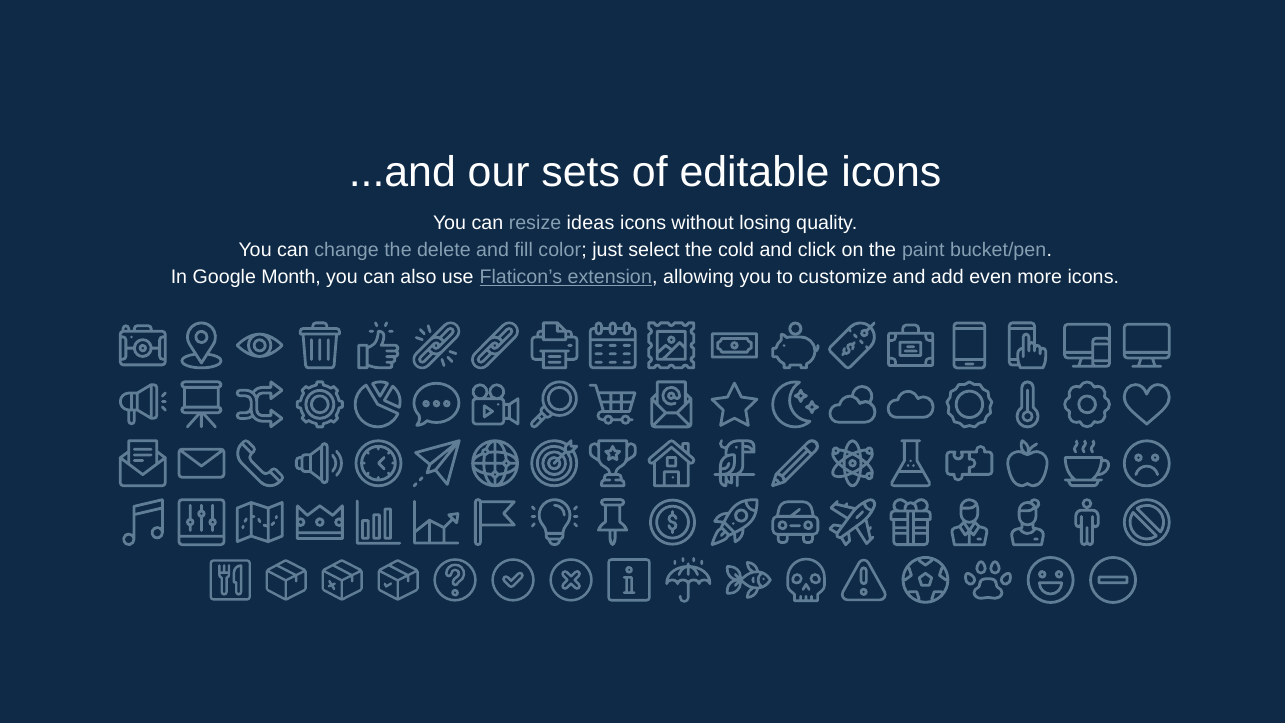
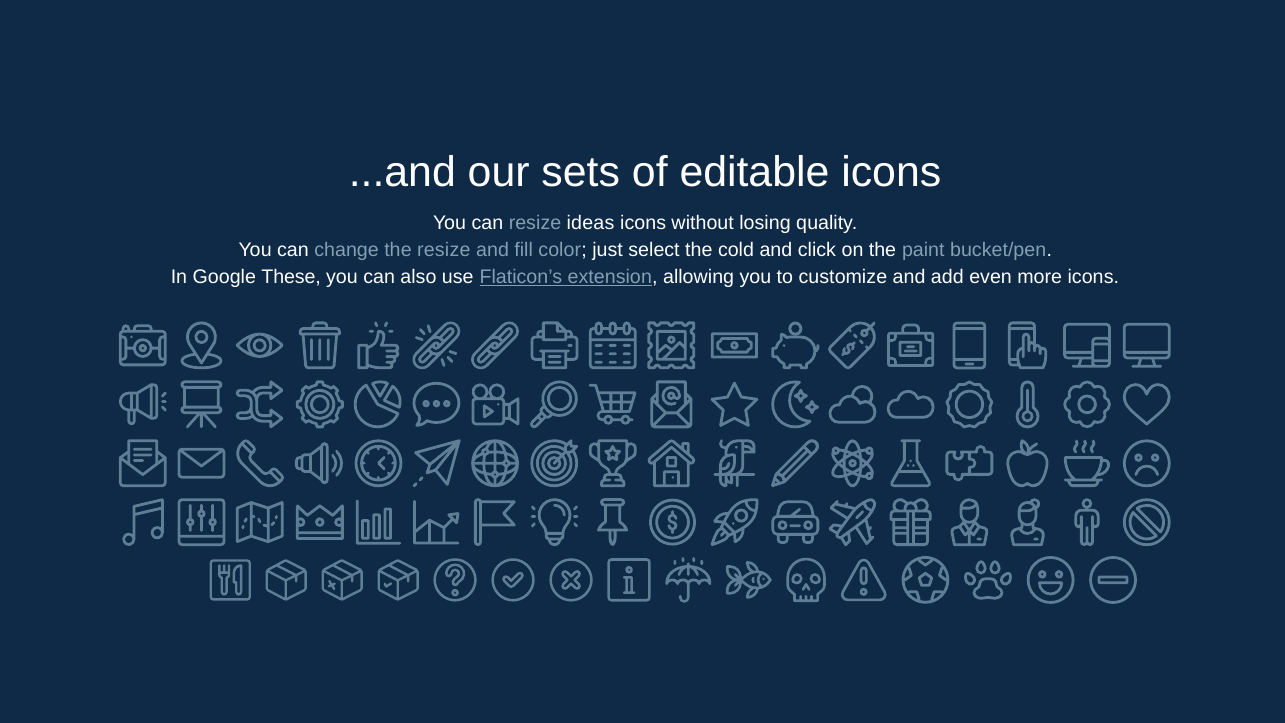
the delete: delete -> resize
Month: Month -> These
